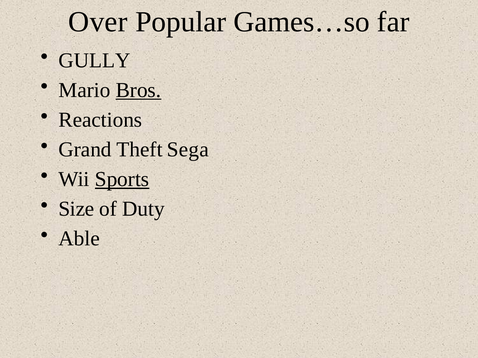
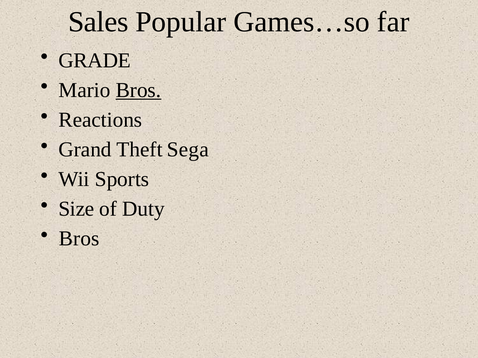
Over: Over -> Sales
GULLY: GULLY -> GRADE
Sports underline: present -> none
Able at (79, 239): Able -> Bros
